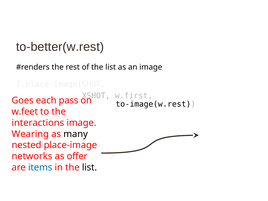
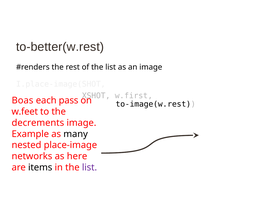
Goes: Goes -> Boas
interactions: interactions -> decrements
Wearing: Wearing -> Example
offer: offer -> here
items colour: blue -> black
list at (89, 167) colour: black -> purple
